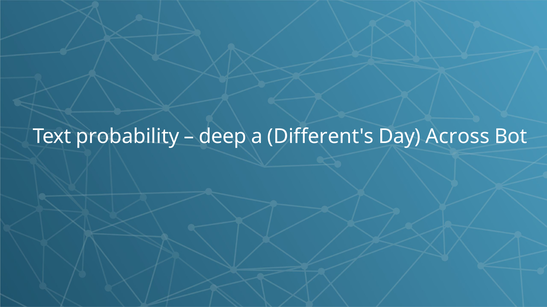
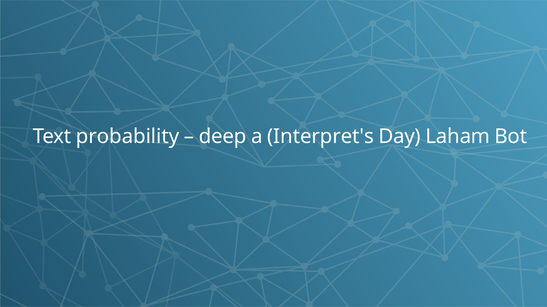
Different's: Different's -> Interpret's
Across: Across -> Laham
